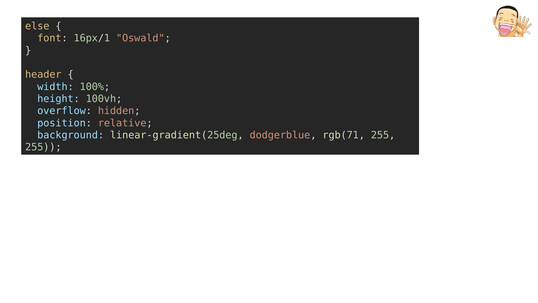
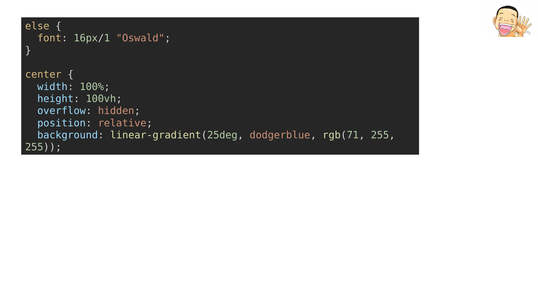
header: header -> center
